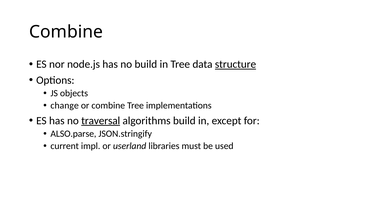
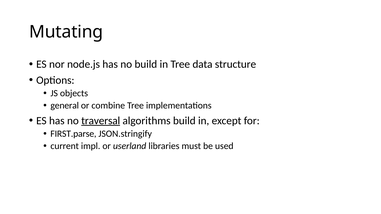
Combine at (66, 32): Combine -> Mutating
structure underline: present -> none
change: change -> general
ALSO.parse: ALSO.parse -> FIRST.parse
